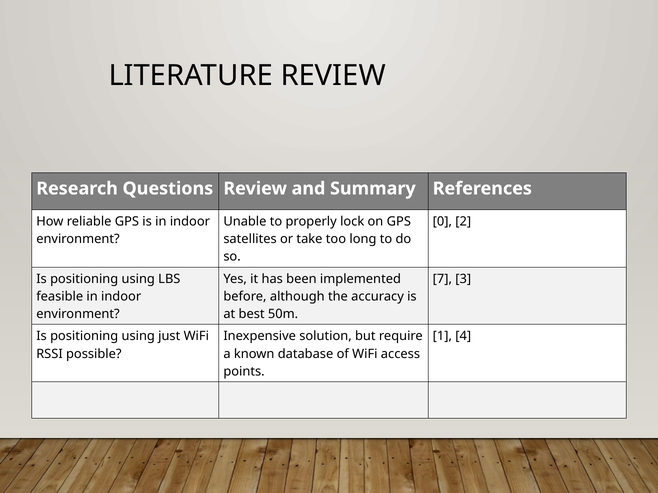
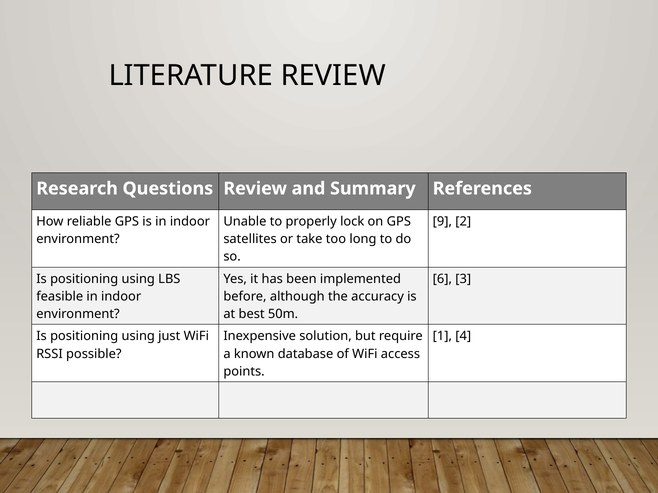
0: 0 -> 9
7: 7 -> 6
